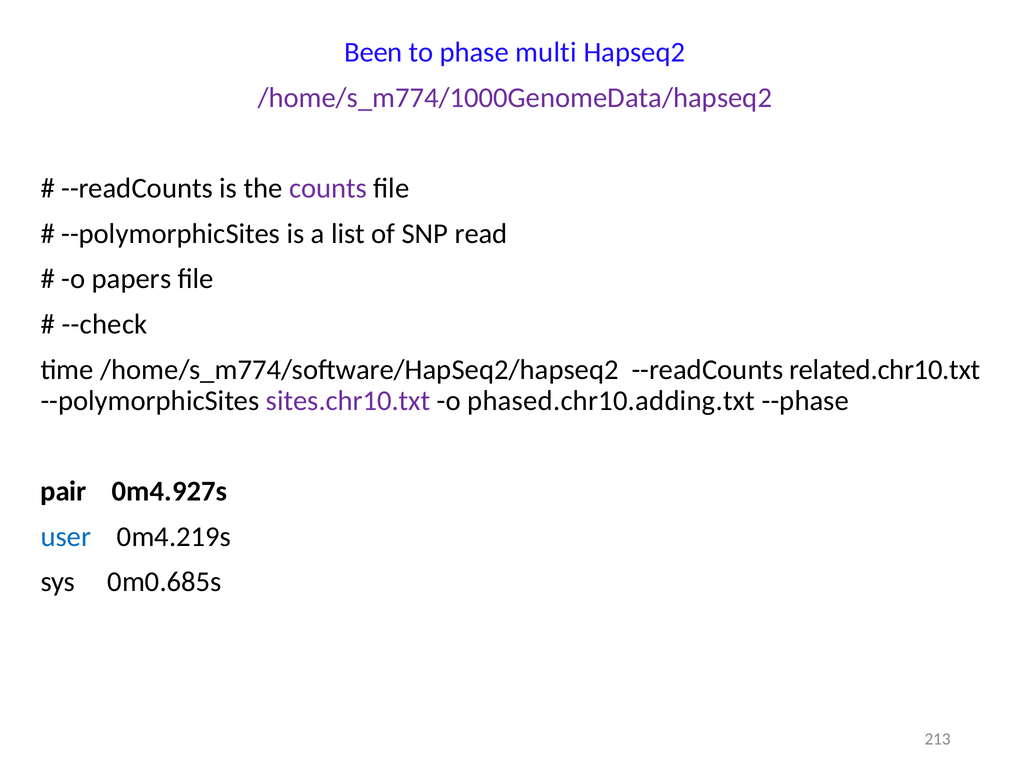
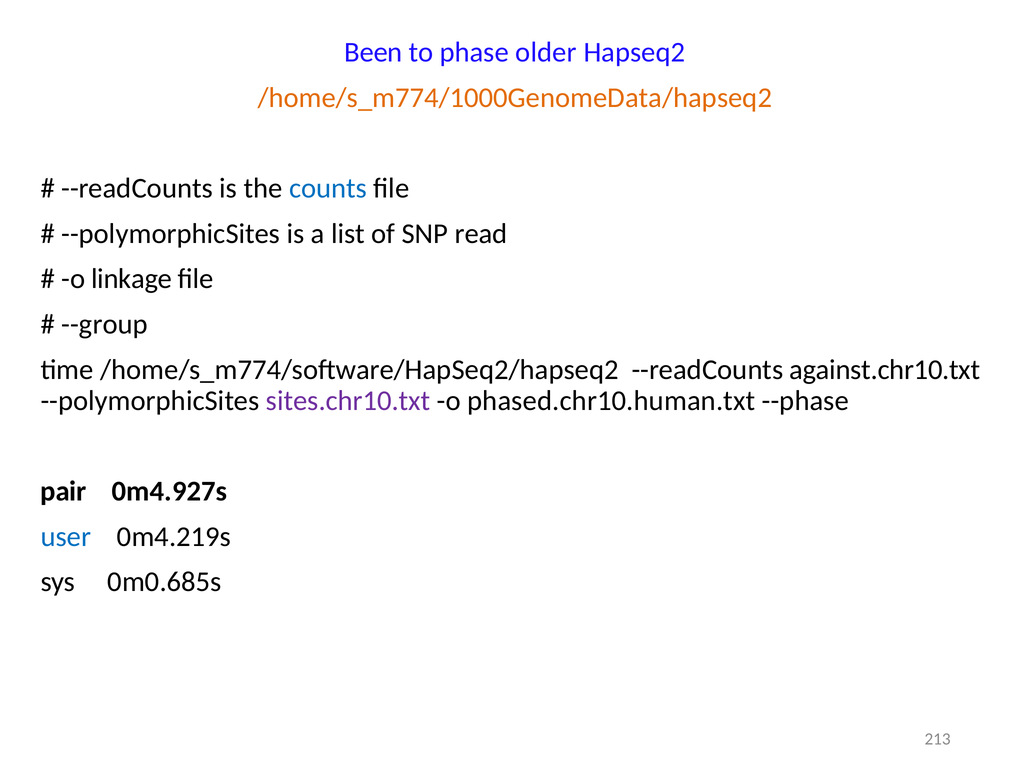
multi: multi -> older
/home/s_m774/1000GenomeData/hapseq2 colour: purple -> orange
counts colour: purple -> blue
papers: papers -> linkage
--check: --check -> --group
related.chr10.txt: related.chr10.txt -> against.chr10.txt
phased.chr10.adding.txt: phased.chr10.adding.txt -> phased.chr10.human.txt
